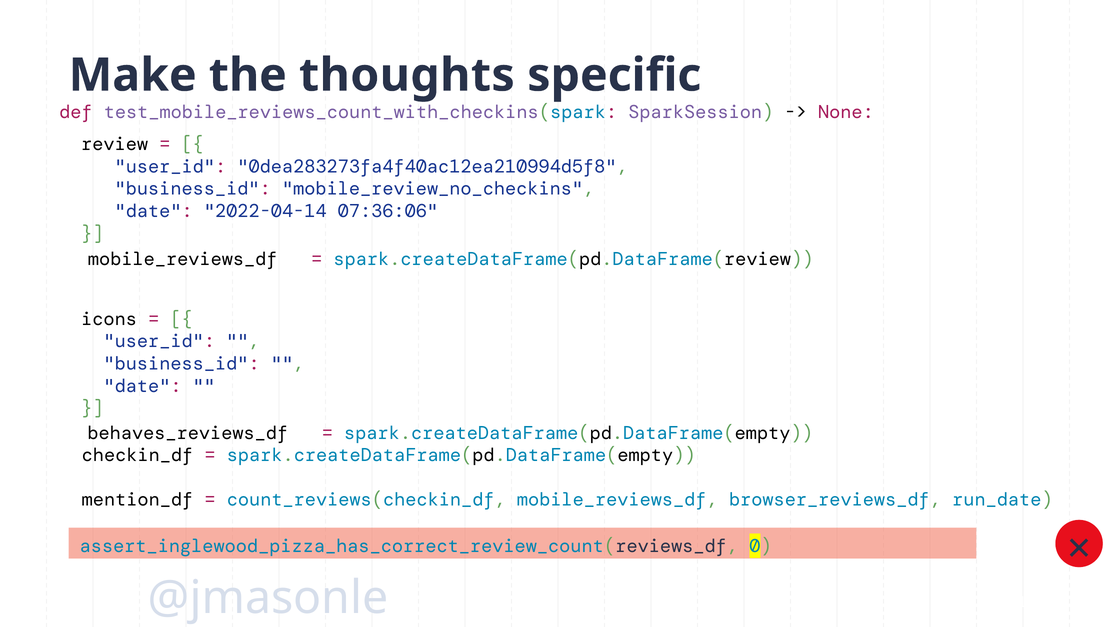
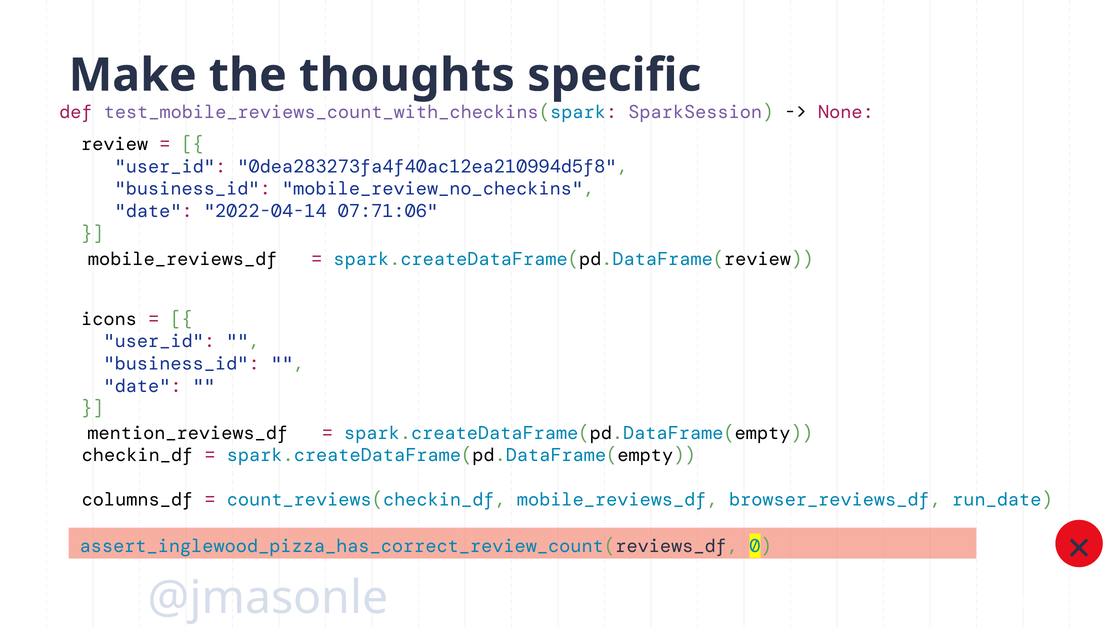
07:36:06: 07:36:06 -> 07:71:06
behaves_reviews_df: behaves_reviews_df -> mention_reviews_df
mention_df: mention_df -> columns_df
